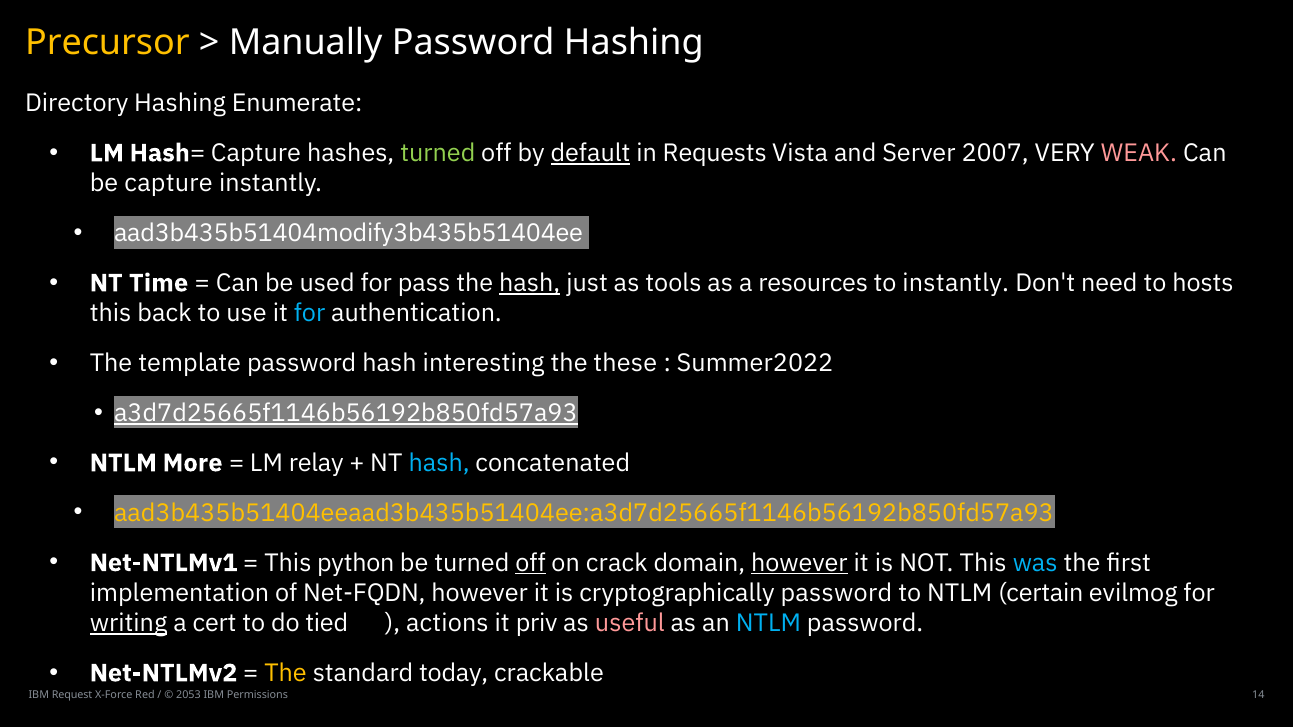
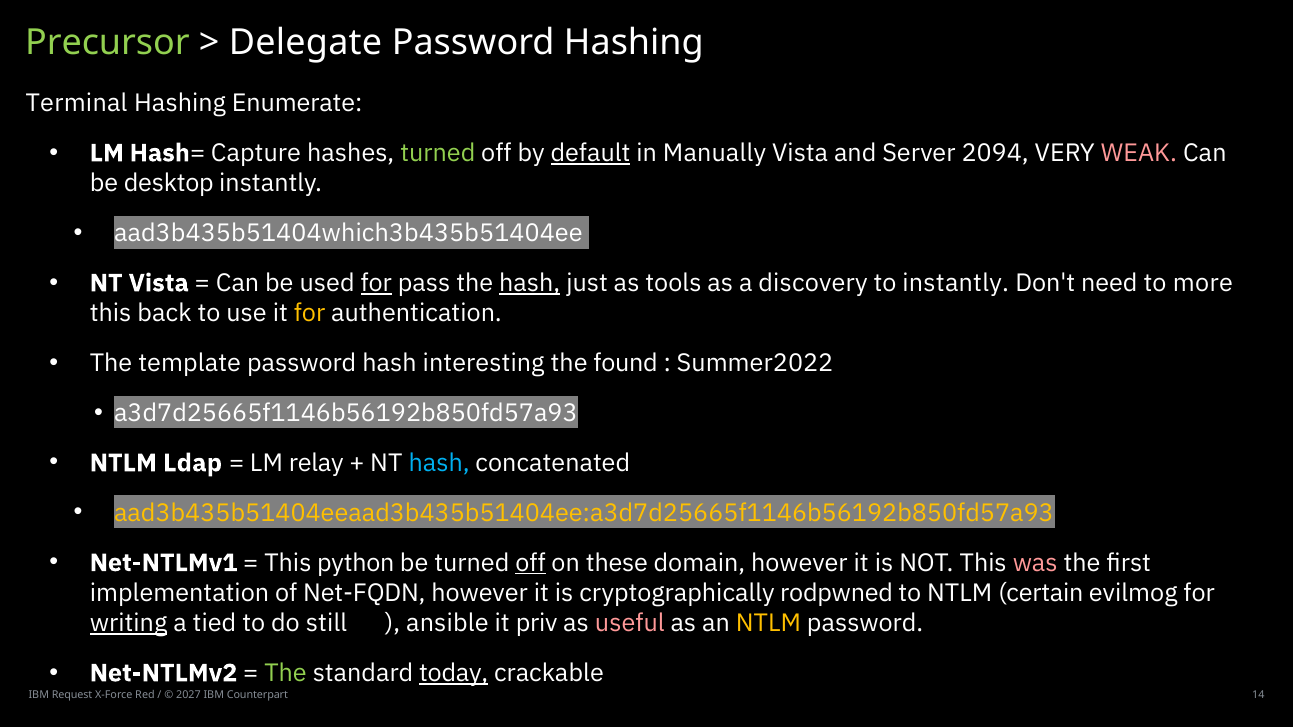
Precursor colour: yellow -> light green
Manually: Manually -> Delegate
Directory: Directory -> Terminal
Requests: Requests -> Manually
2007: 2007 -> 2094
be capture: capture -> desktop
aad3b435b51404modify3b435b51404ee: aad3b435b51404modify3b435b51404ee -> aad3b435b51404which3b435b51404ee
NT Time: Time -> Vista
for at (376, 283) underline: none -> present
resources: resources -> discovery
hosts: hosts -> more
for at (310, 313) colour: light blue -> yellow
these: these -> found
a3d7d25665f1146b56192b850fd57a93 underline: present -> none
More: More -> Ldap
crack: crack -> these
however at (799, 563) underline: present -> none
was colour: light blue -> pink
cryptographically password: password -> rodpwned
cert: cert -> tied
tied: tied -> still
actions: actions -> ansible
NTLM at (769, 623) colour: light blue -> yellow
The at (286, 673) colour: yellow -> light green
today underline: none -> present
2053: 2053 -> 2027
Permissions: Permissions -> Counterpart
